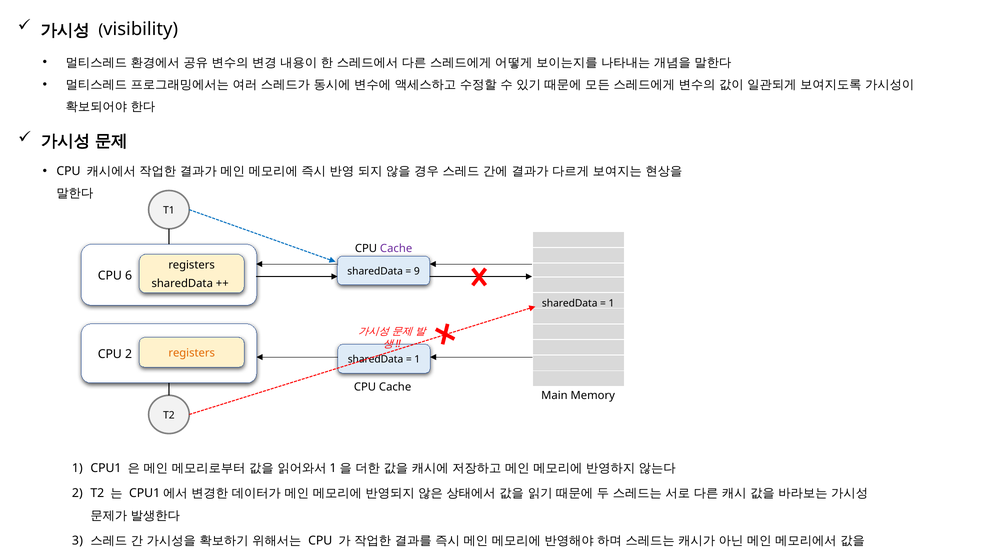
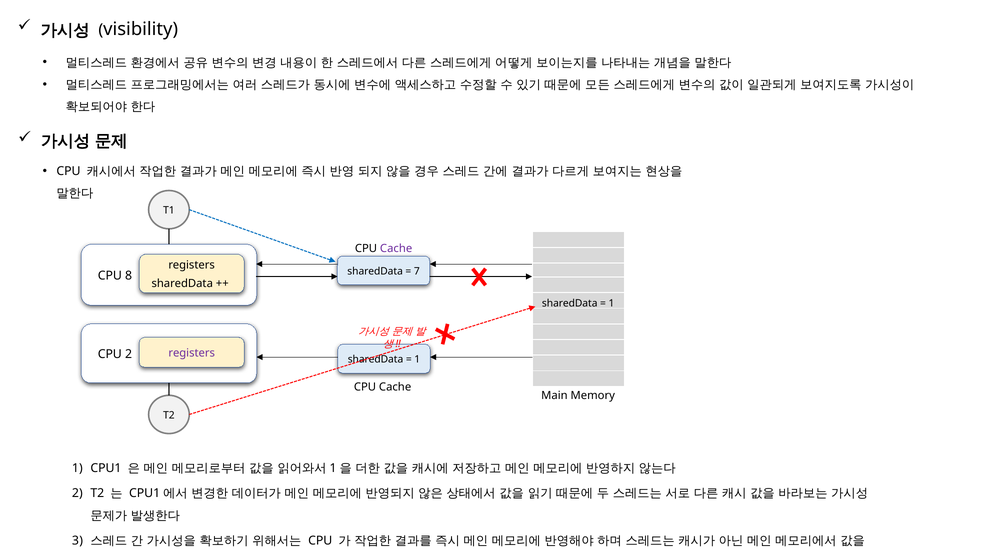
6: 6 -> 8
9: 9 -> 7
registers at (192, 353) colour: orange -> purple
